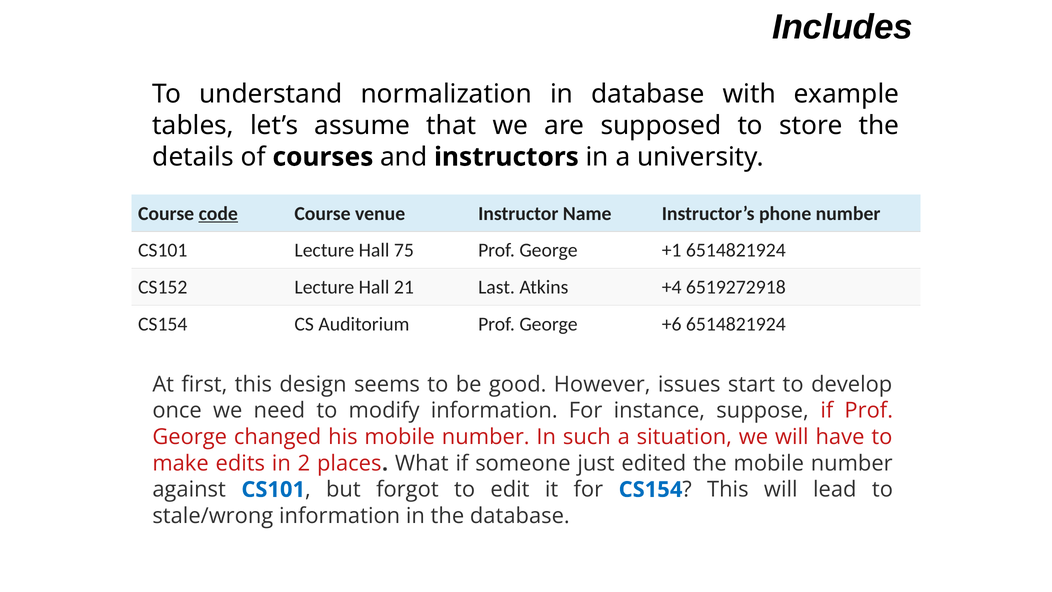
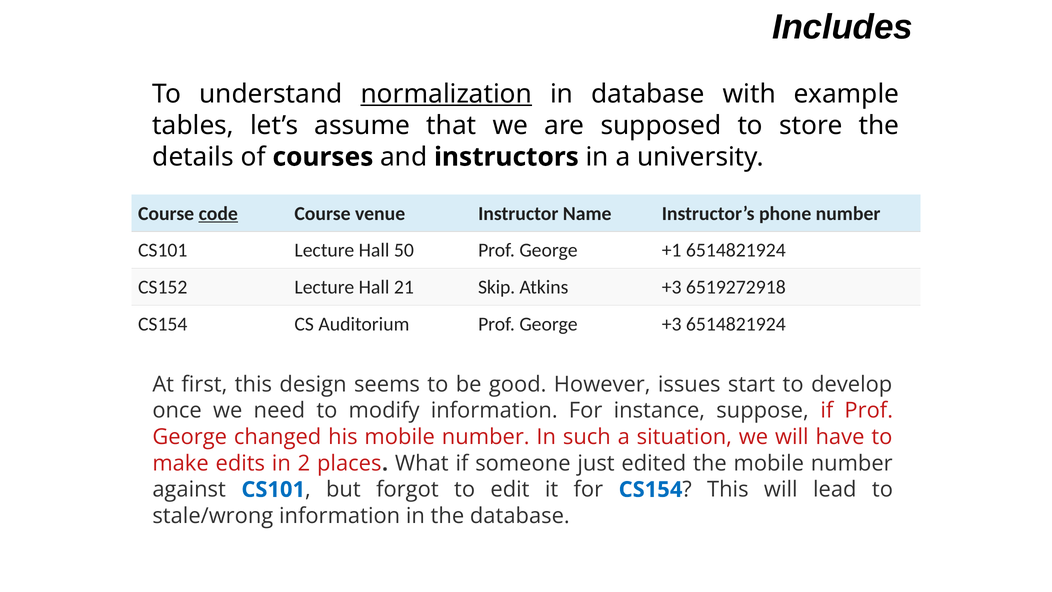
normalization underline: none -> present
75: 75 -> 50
Last: Last -> Skip
Atkins +4: +4 -> +3
George +6: +6 -> +3
